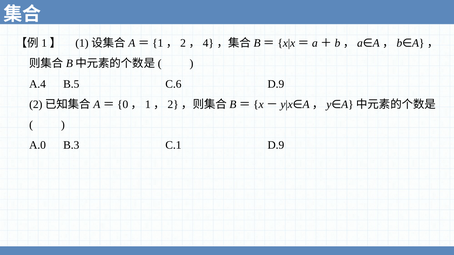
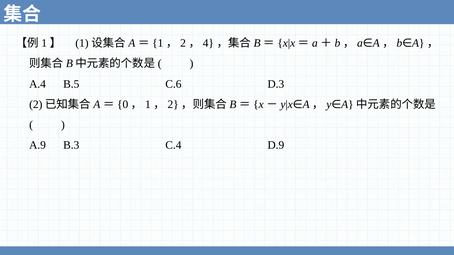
C.6 D.9: D.9 -> D.3
A.0: A.0 -> A.9
C.1: C.1 -> C.4
